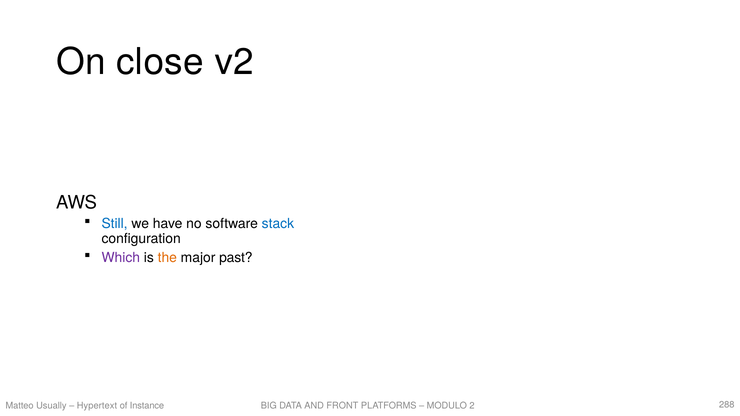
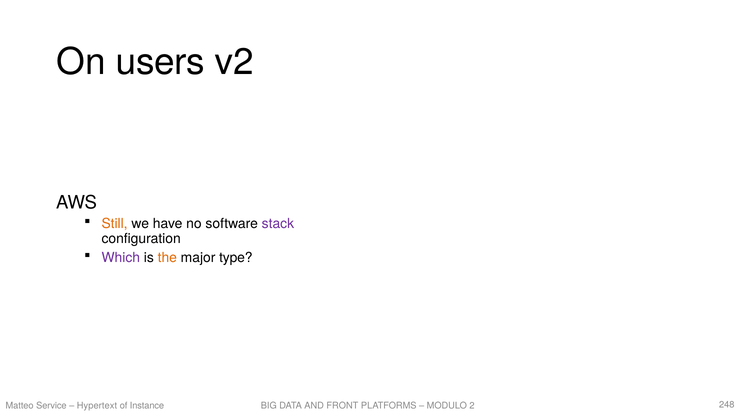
close: close -> users
Still colour: blue -> orange
stack colour: blue -> purple
past: past -> type
Usually: Usually -> Service
288: 288 -> 248
